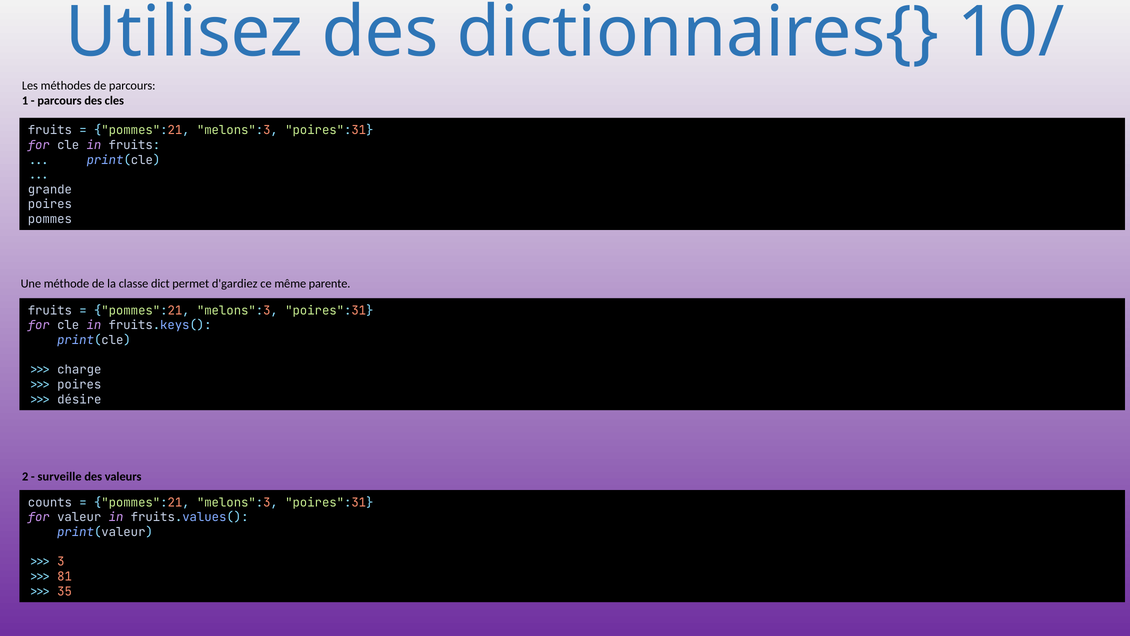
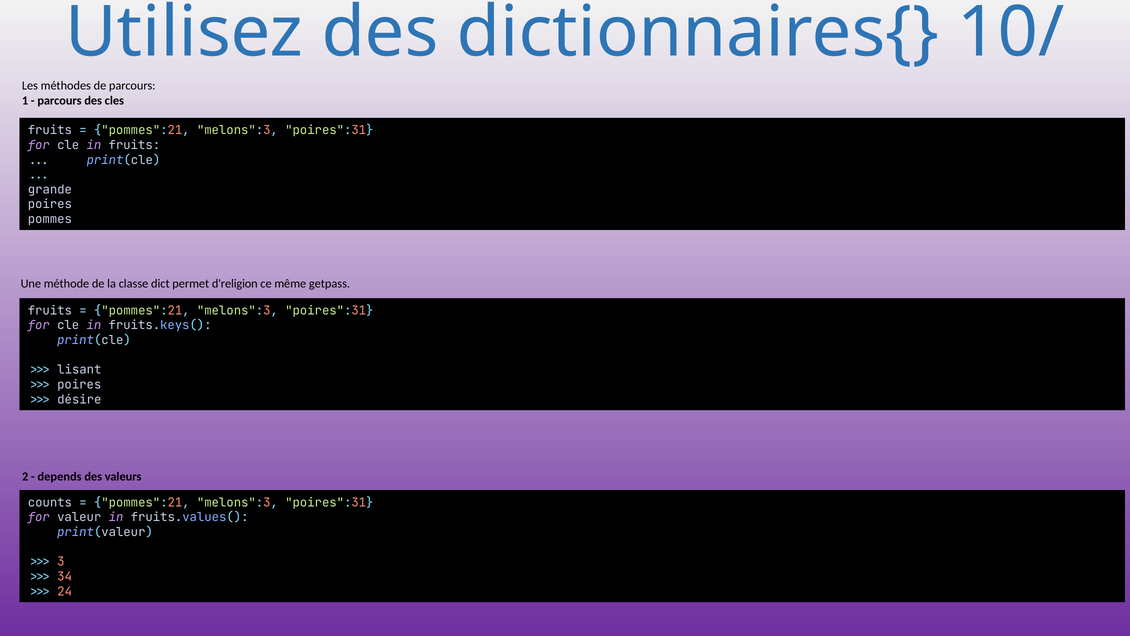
d'gardiez: d'gardiez -> d'religion
parente: parente -> getpass
charge: charge -> lisant
surveille: surveille -> depends
81: 81 -> 34
35: 35 -> 24
